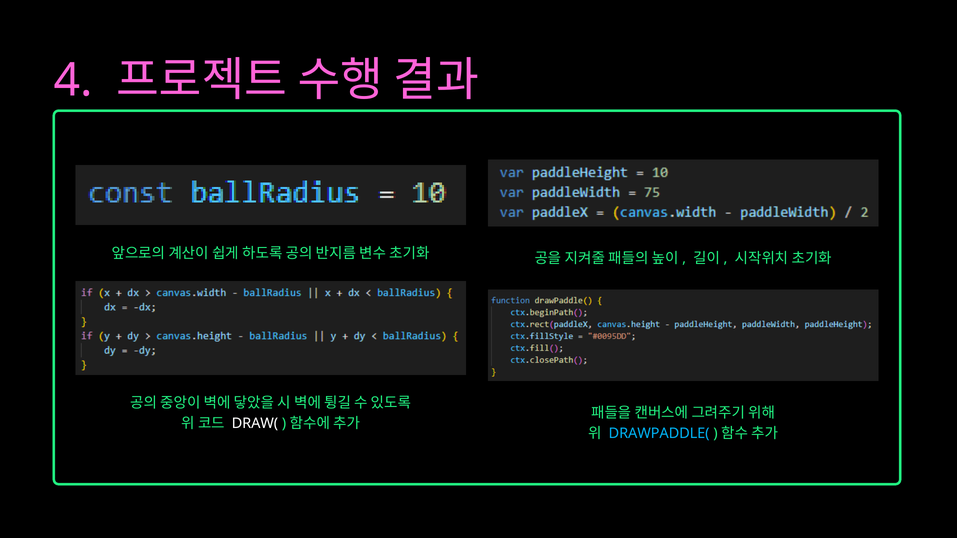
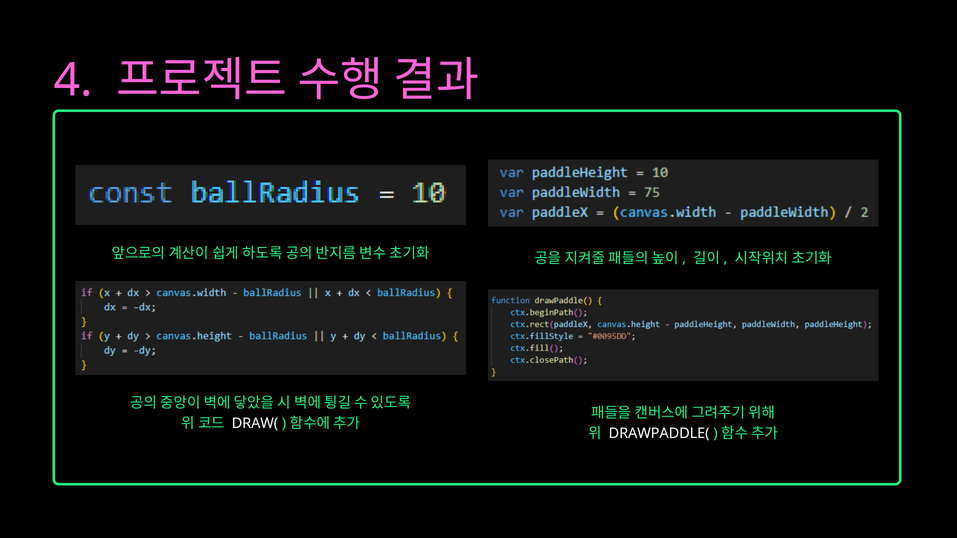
DRAWPADDLE( colour: light blue -> white
